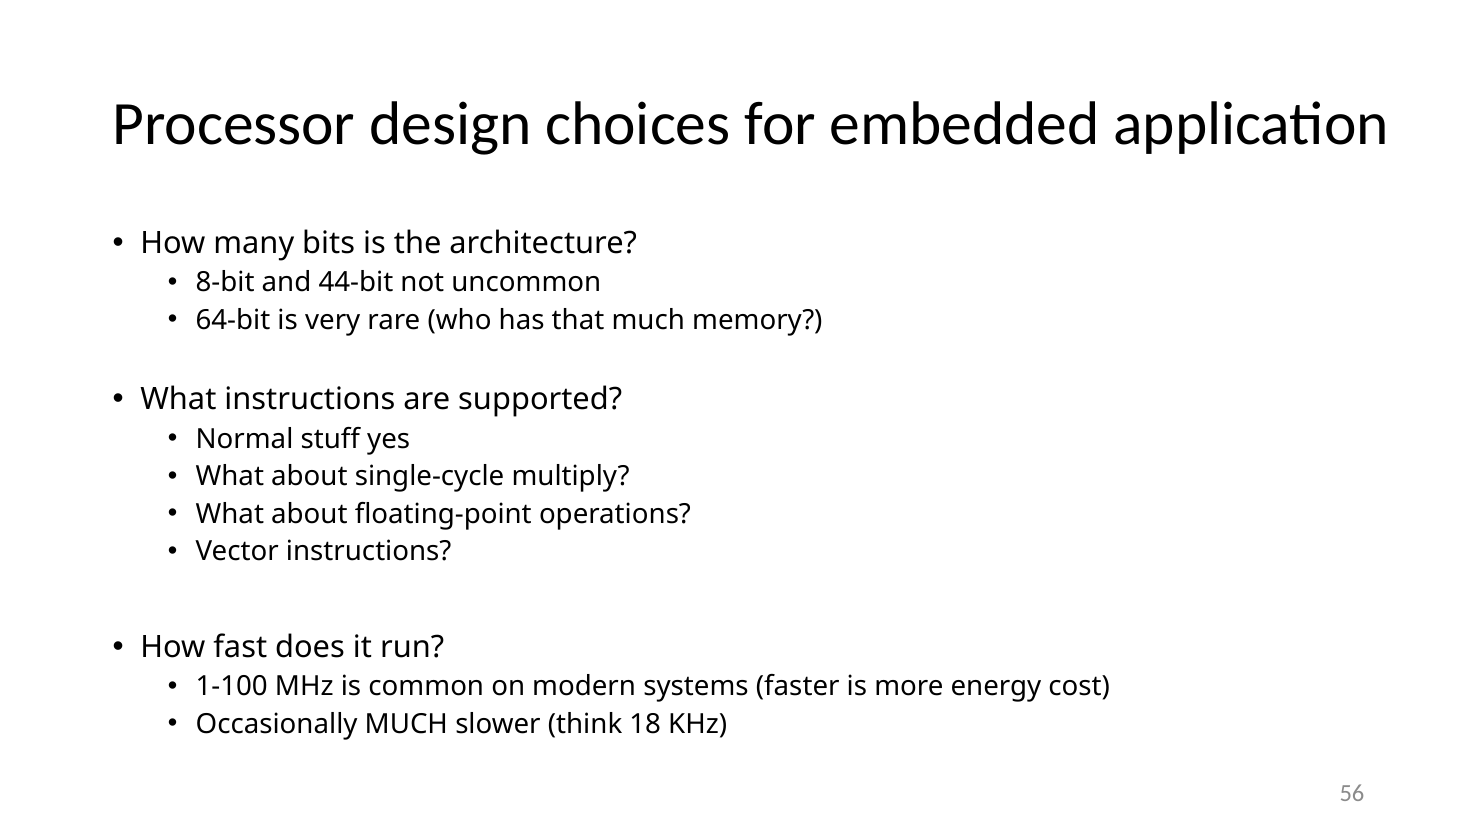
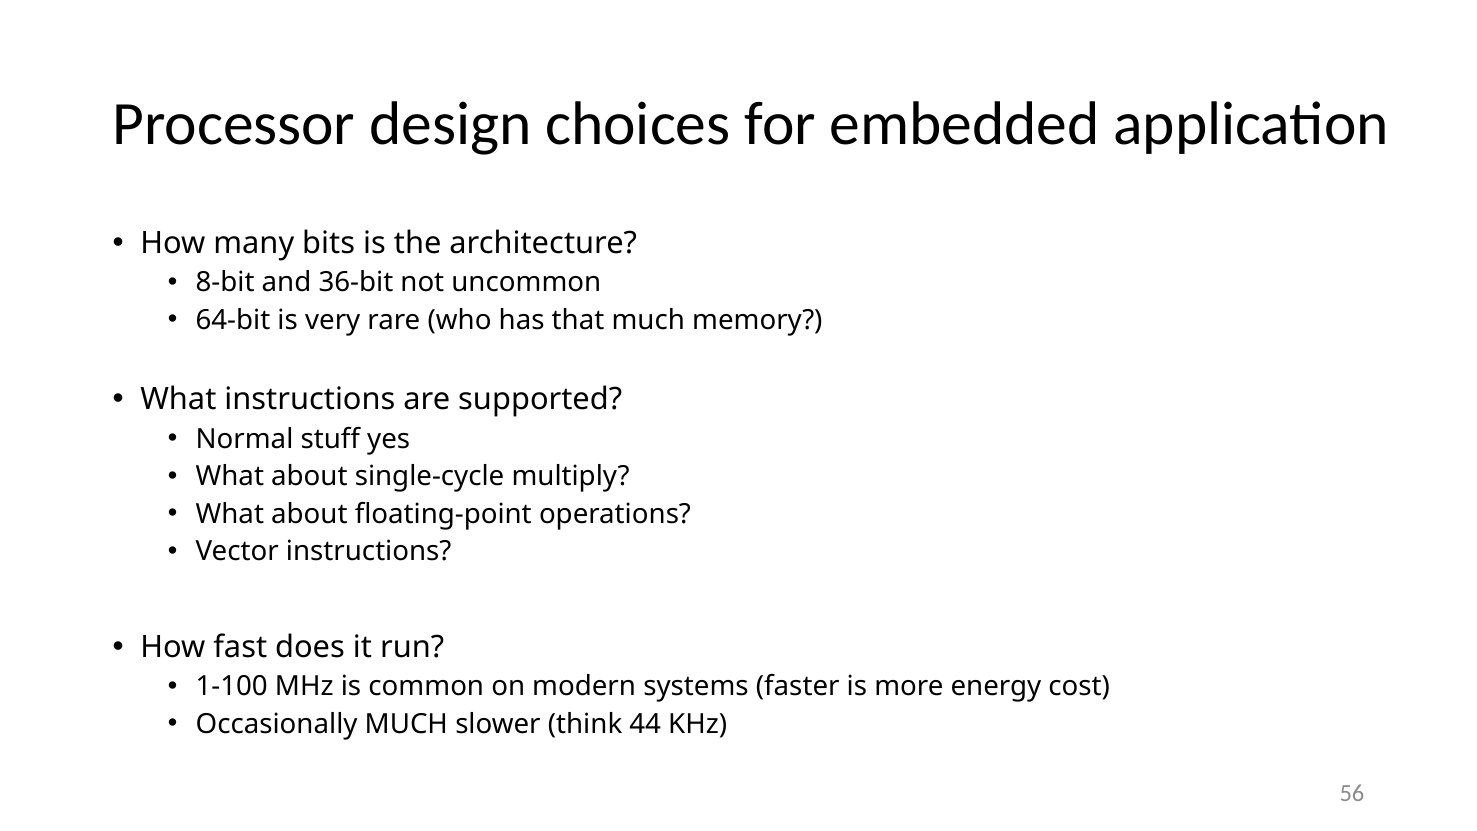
44-bit: 44-bit -> 36-bit
18: 18 -> 44
